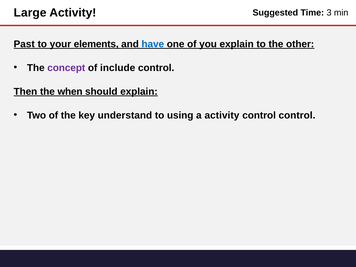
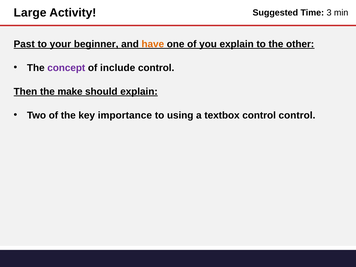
elements: elements -> beginner
have colour: blue -> orange
when: when -> make
understand: understand -> importance
a activity: activity -> textbox
